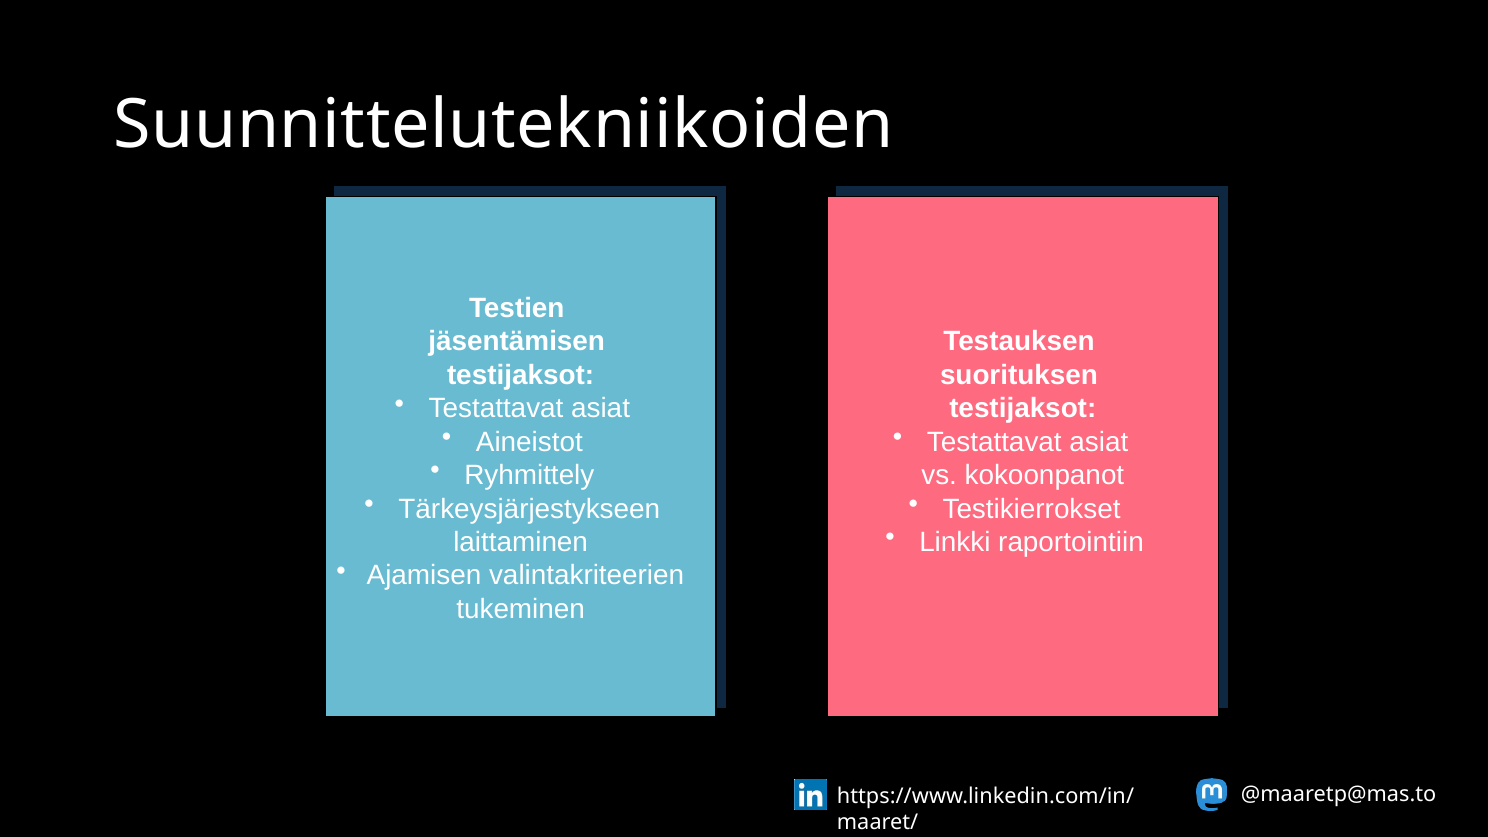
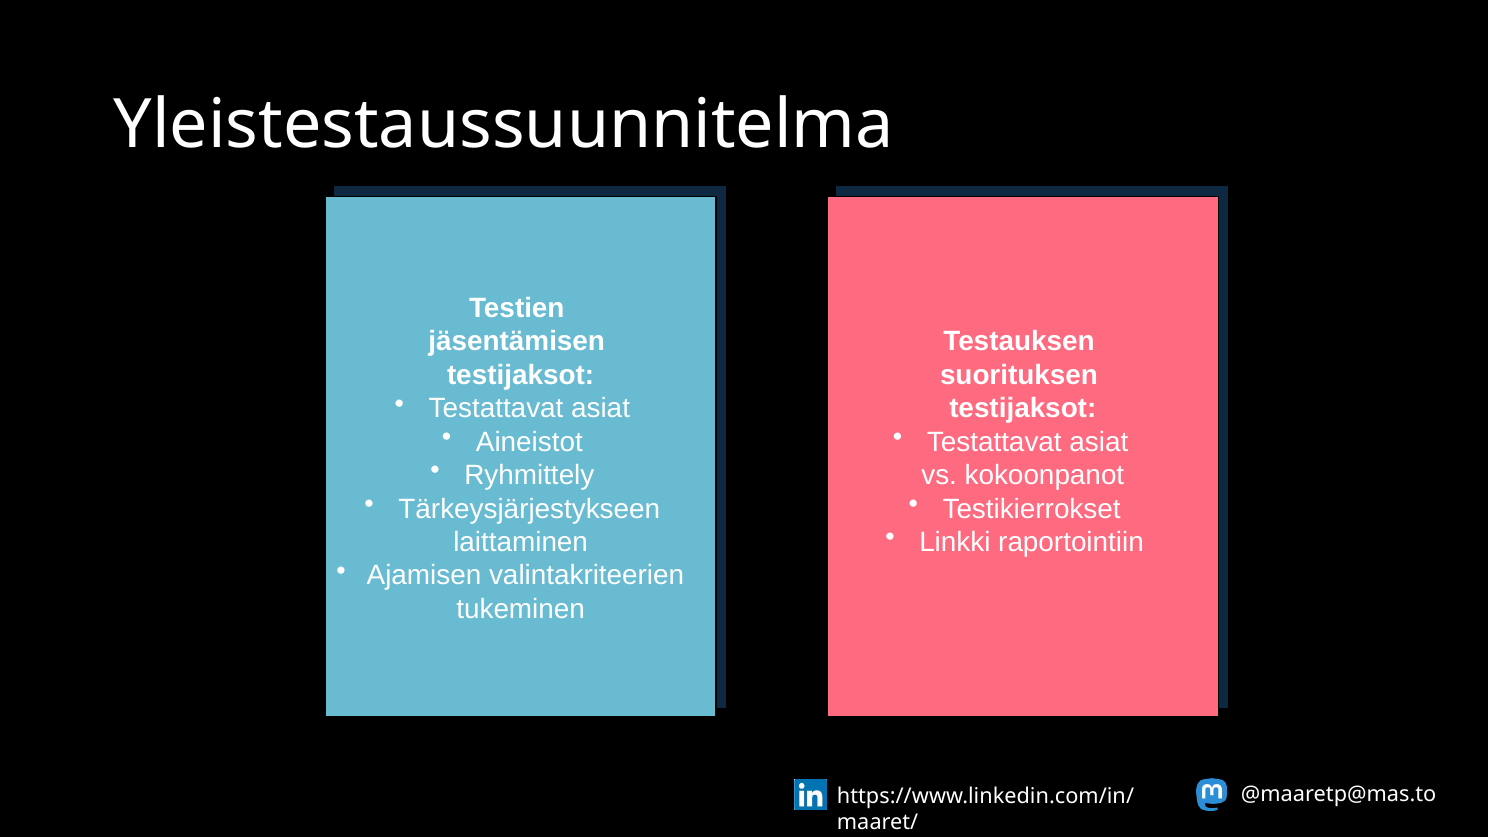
Suunnittelutekniikoiden: Suunnittelutekniikoiden -> Yleistestaussuunnitelma
